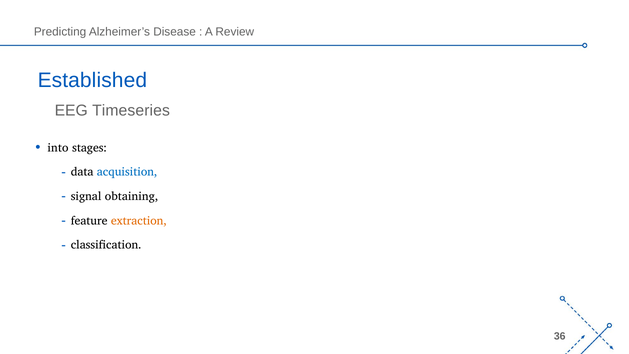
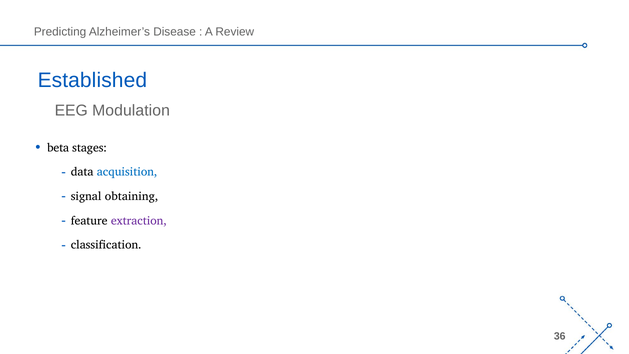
Timeseries: Timeseries -> Modulation
into: into -> beta
extraction colour: orange -> purple
